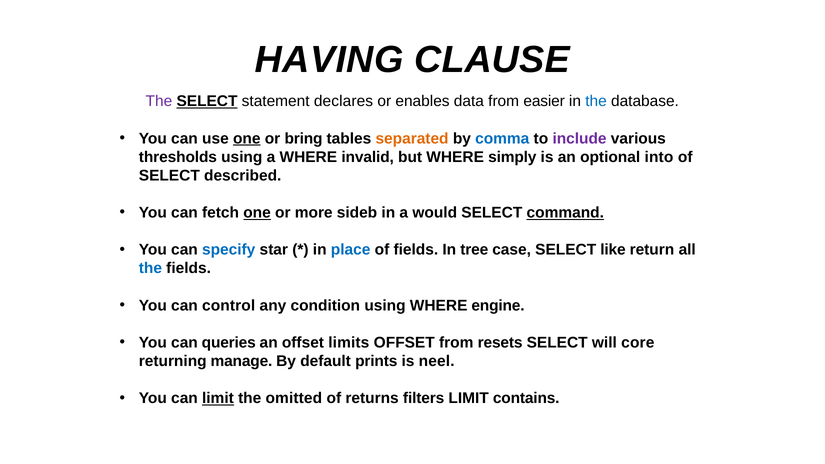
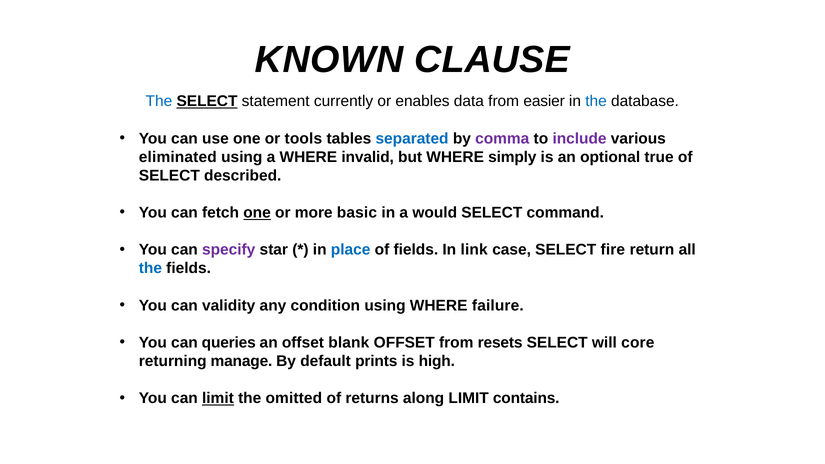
HAVING: HAVING -> KNOWN
The at (159, 101) colour: purple -> blue
declares: declares -> currently
one at (247, 138) underline: present -> none
bring: bring -> tools
separated colour: orange -> blue
comma colour: blue -> purple
thresholds: thresholds -> eliminated
into: into -> true
sideb: sideb -> basic
command underline: present -> none
specify colour: blue -> purple
tree: tree -> link
like: like -> fire
control: control -> validity
engine: engine -> failure
limits: limits -> blank
neel: neel -> high
filters: filters -> along
